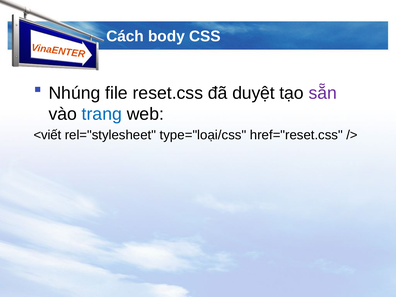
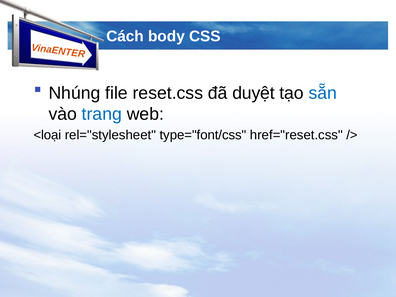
sẵn colour: purple -> blue
<viết: <viết -> <loại
type="loại/css: type="loại/css -> type="font/css
